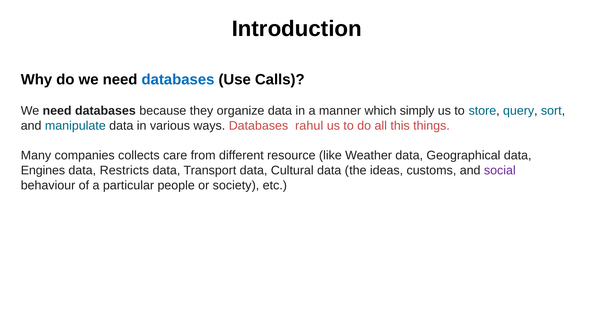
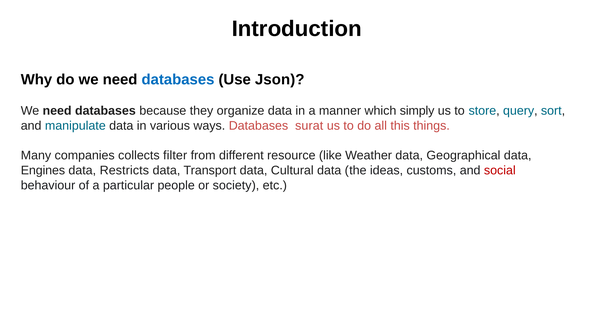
Calls: Calls -> Json
rahul: rahul -> surat
care: care -> filter
social colour: purple -> red
